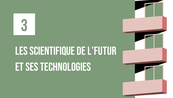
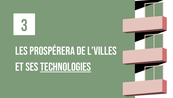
scientifique: scientifique -> prospérera
l’futur: l’futur -> l’villes
technologies underline: none -> present
